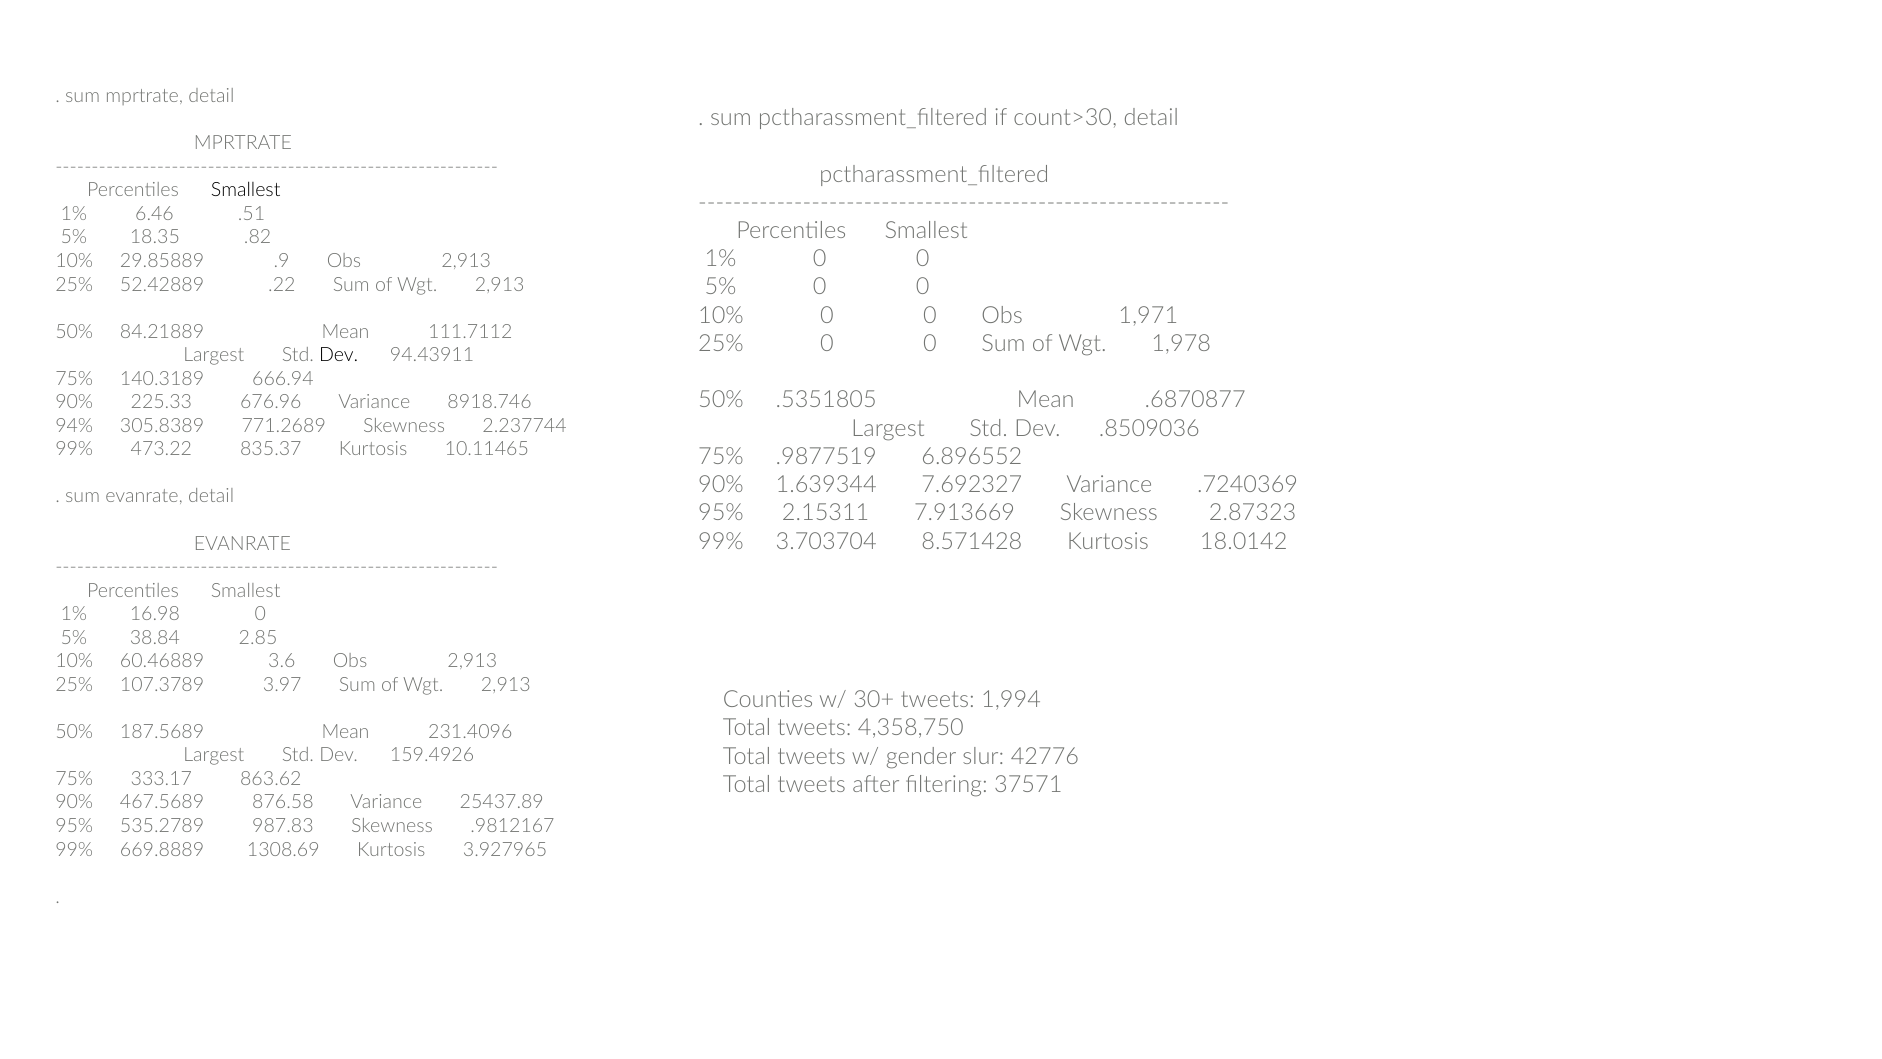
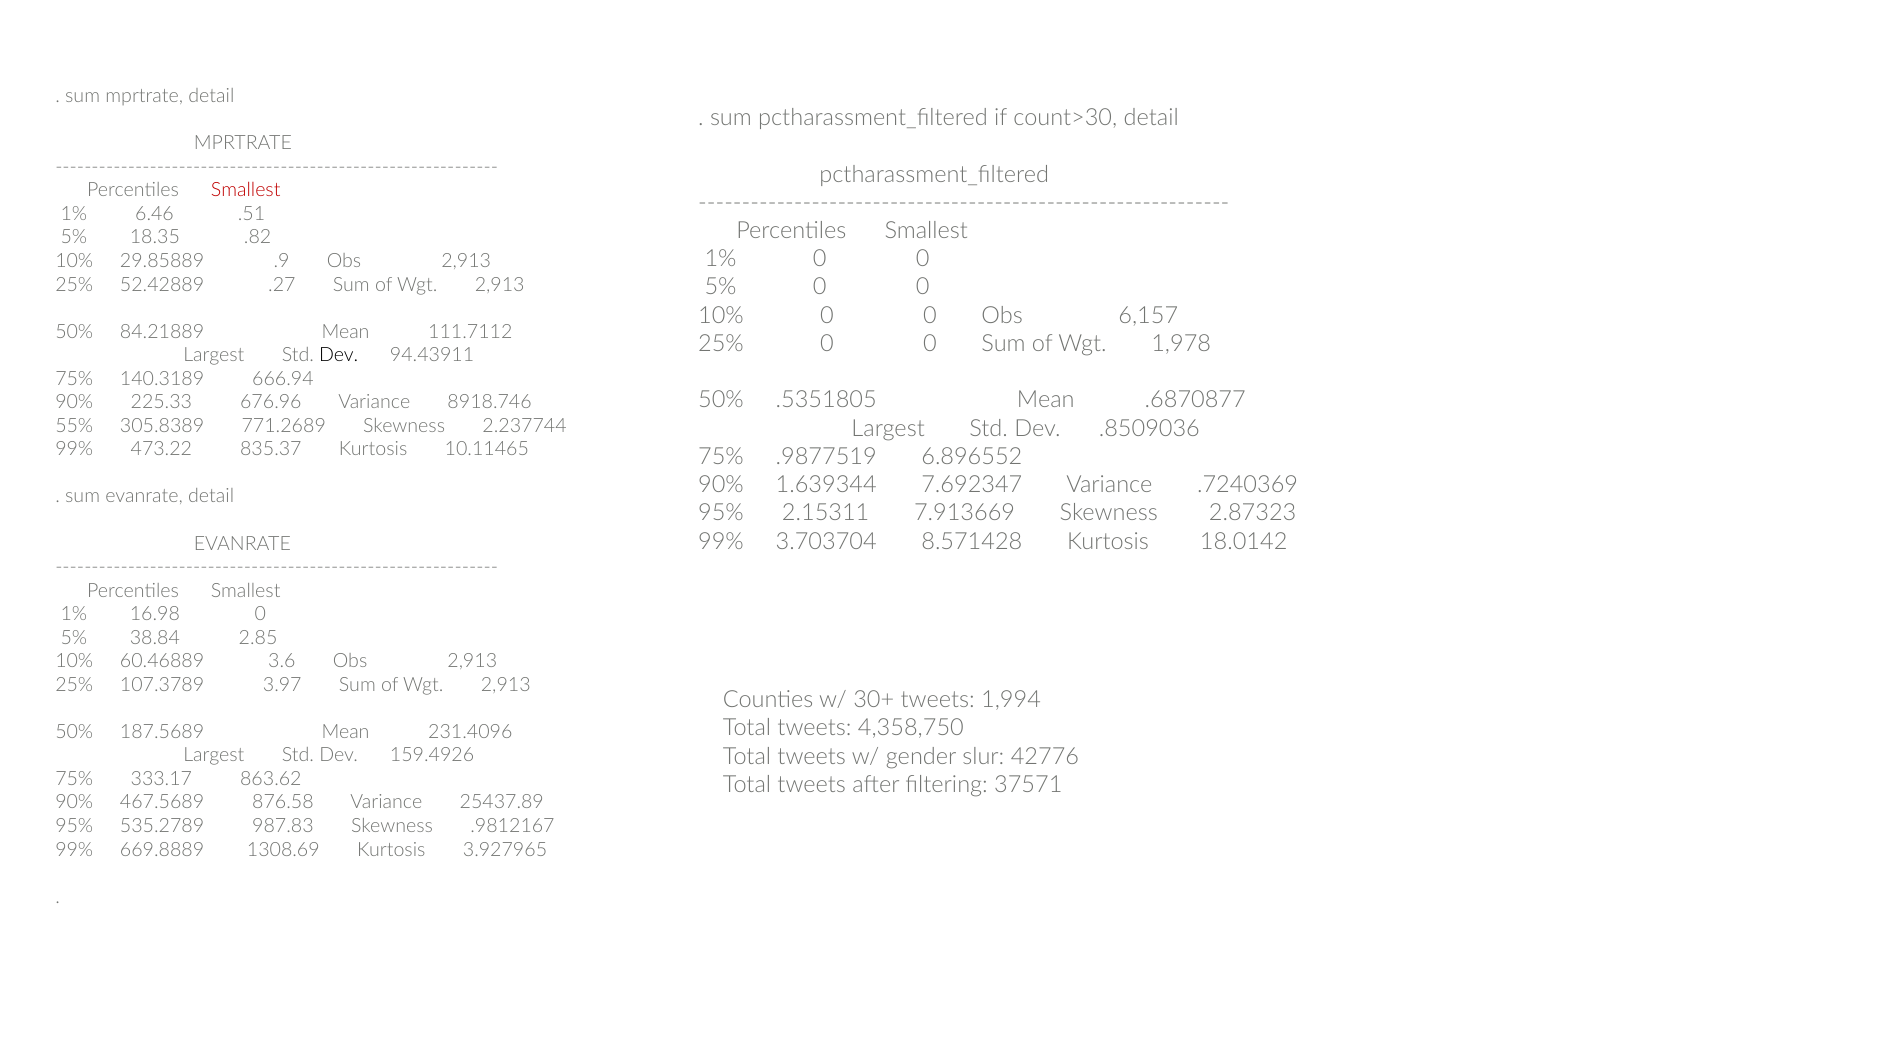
Smallest at (246, 190) colour: black -> red
.22: .22 -> .27
1,971: 1,971 -> 6,157
94%: 94% -> 55%
7.692327: 7.692327 -> 7.692347
